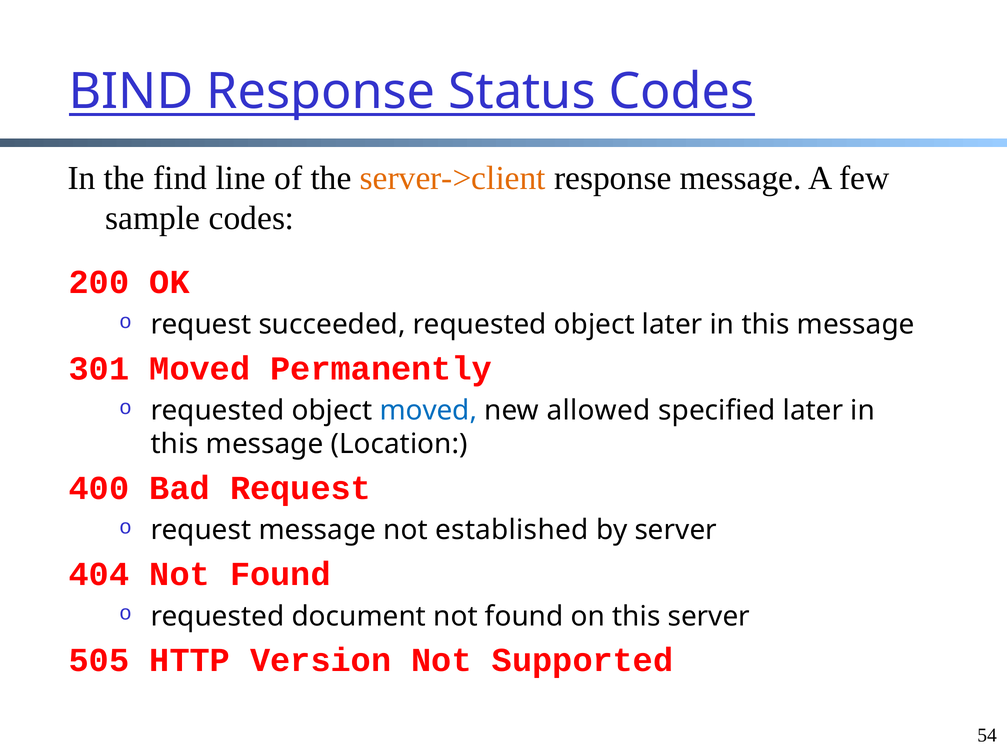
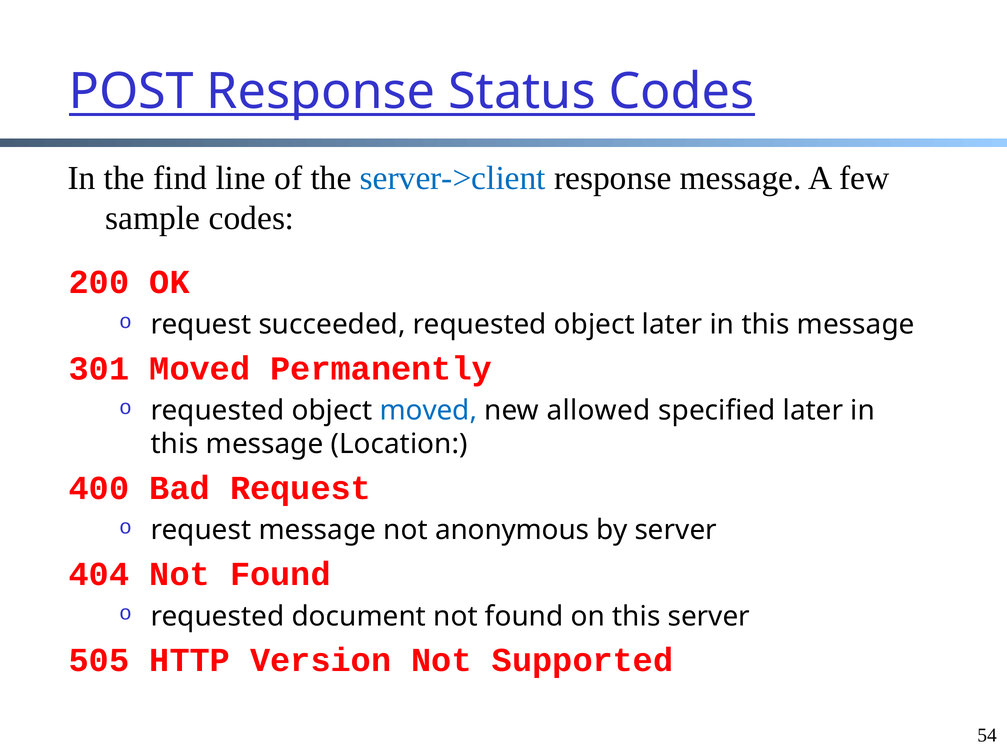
BIND: BIND -> POST
server->client colour: orange -> blue
established: established -> anonymous
